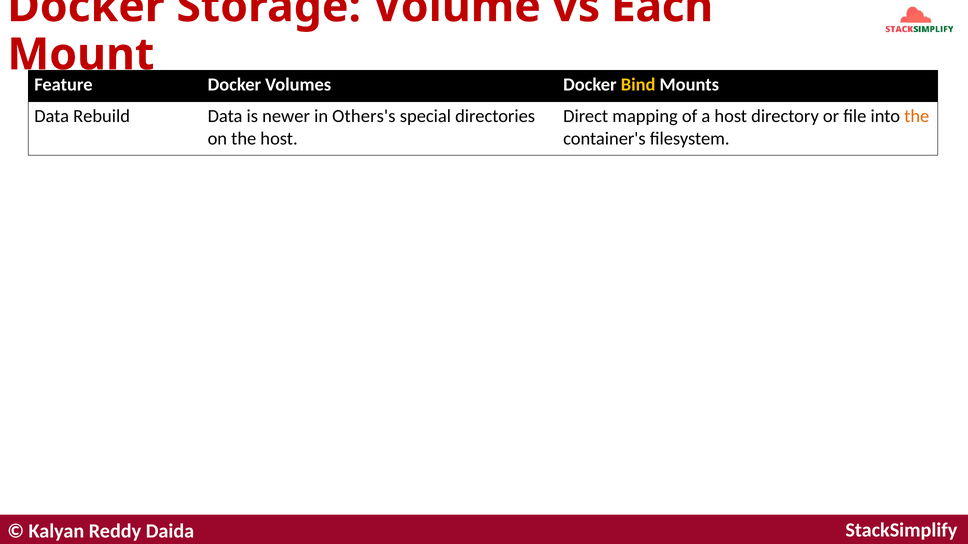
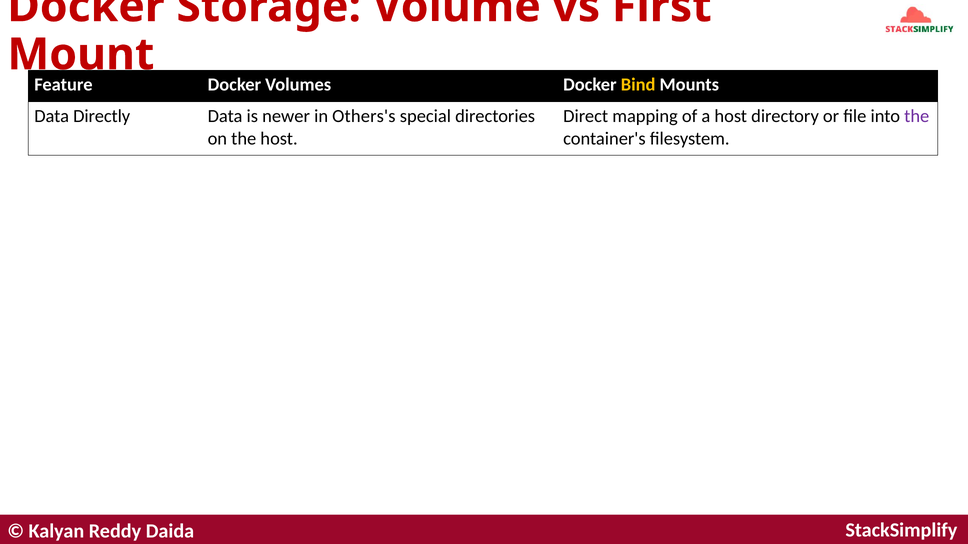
Each: Each -> First
Rebuild: Rebuild -> Directly
the at (917, 116) colour: orange -> purple
